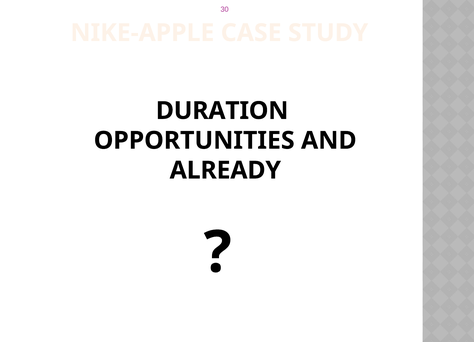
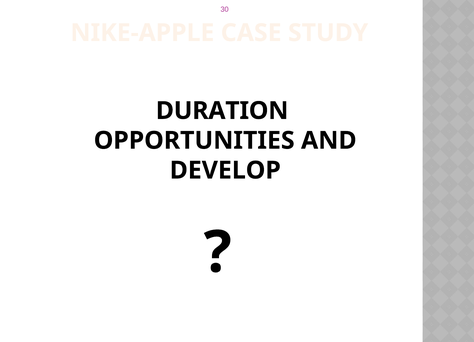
ALREADY: ALREADY -> DEVELOP
